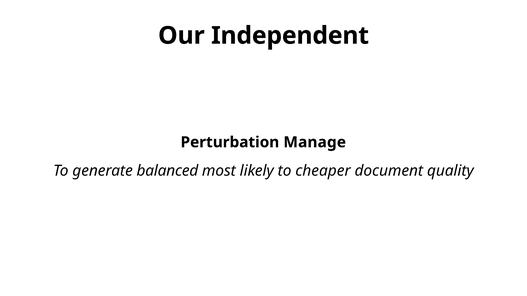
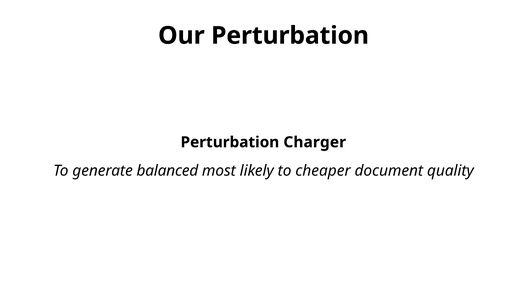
Our Independent: Independent -> Perturbation
Manage: Manage -> Charger
